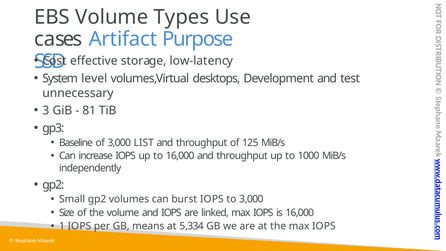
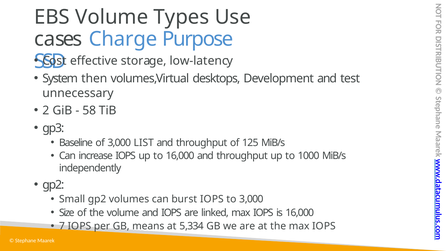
Artifact: Artifact -> Charge
level: level -> then
3: 3 -> 2
81: 81 -> 58
1: 1 -> 7
